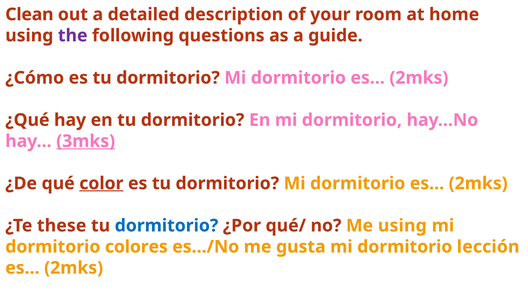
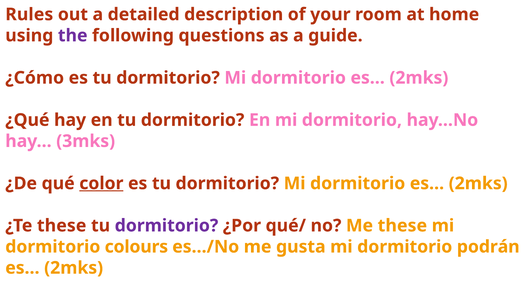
Clean: Clean -> Rules
3mks underline: present -> none
dormitorio at (166, 226) colour: blue -> purple
Me using: using -> these
colores: colores -> colours
lección: lección -> podrán
